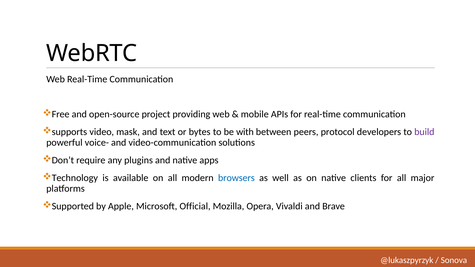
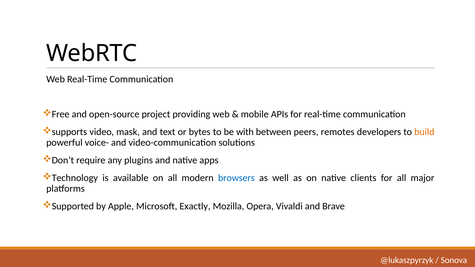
protocol: protocol -> remotes
build colour: purple -> orange
Official: Official -> Exactly
